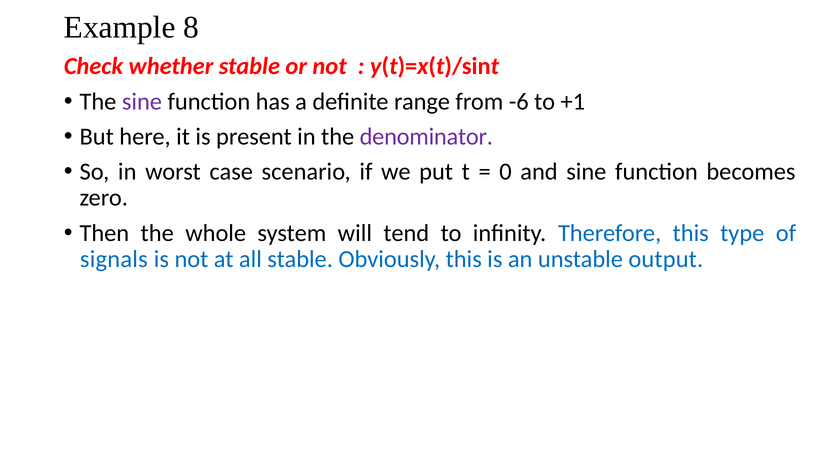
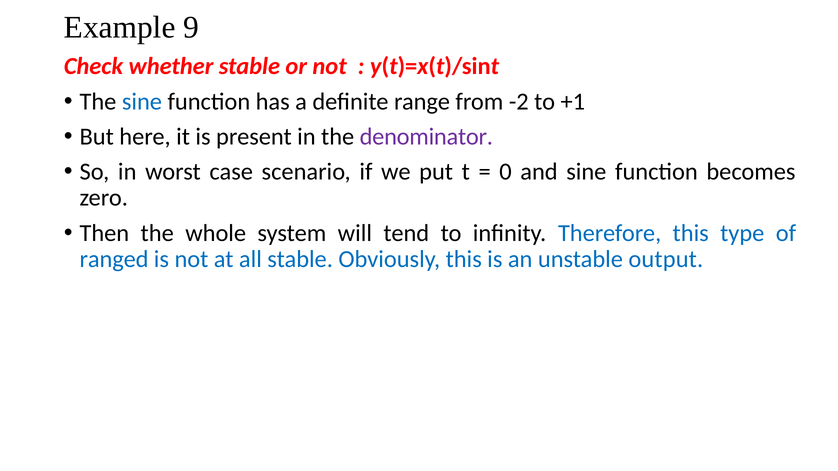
8: 8 -> 9
sine at (142, 102) colour: purple -> blue
-6: -6 -> -2
signals: signals -> ranged
